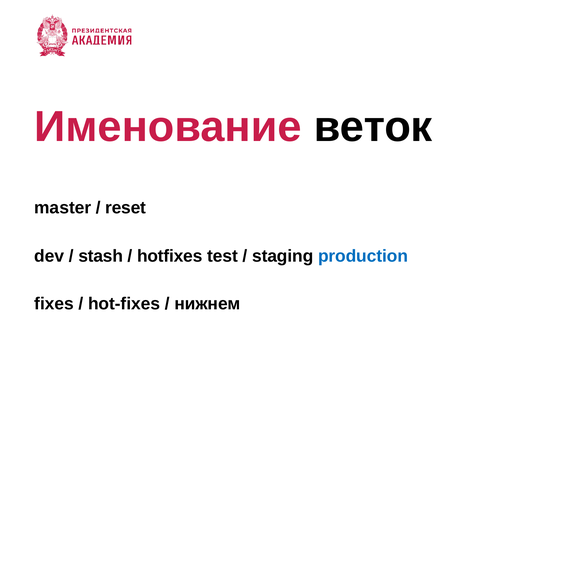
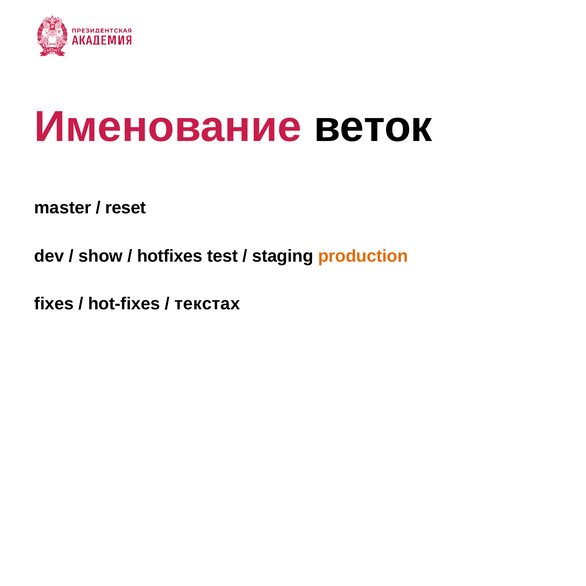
stash: stash -> show
production colour: blue -> orange
нижнем: нижнем -> текстах
